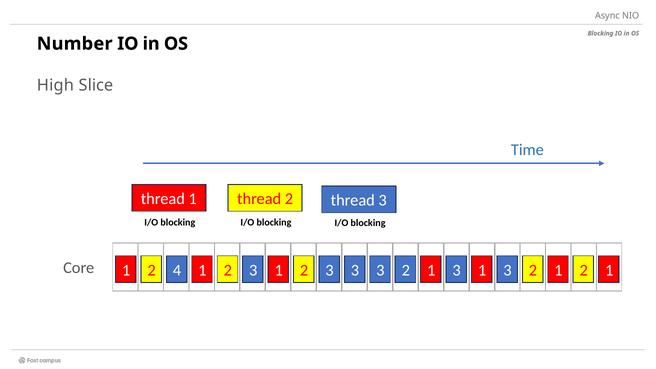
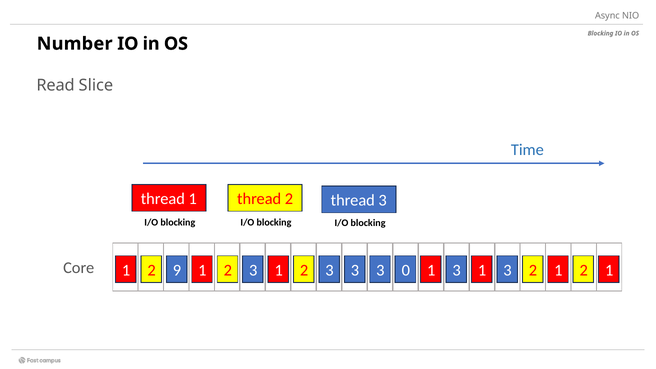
High: High -> Read
4: 4 -> 9
3 3 2: 2 -> 0
